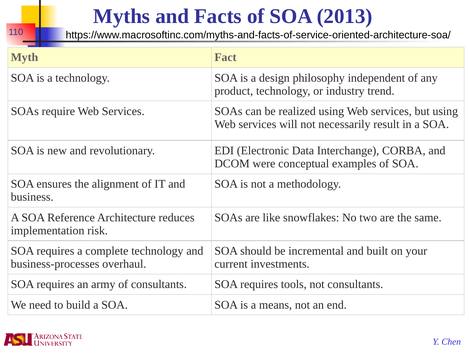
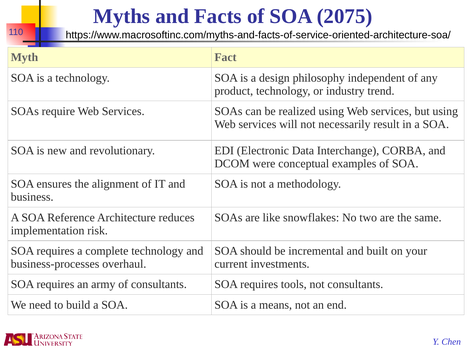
2013: 2013 -> 2075
